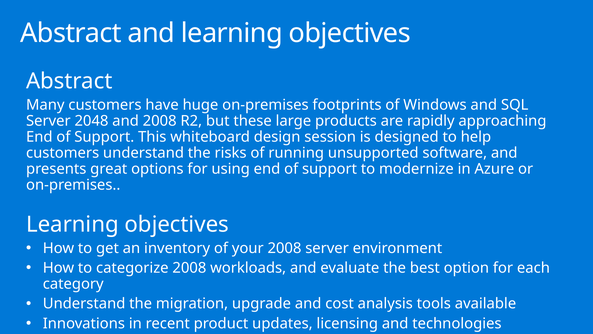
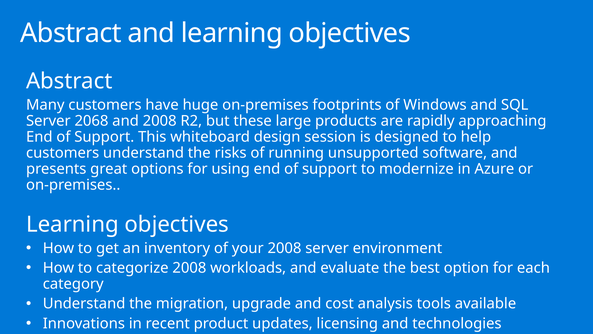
2048: 2048 -> 2068
